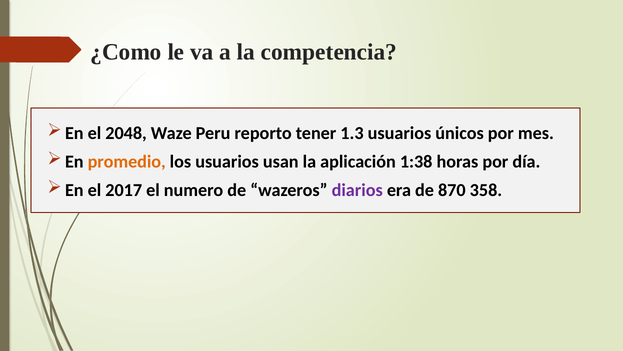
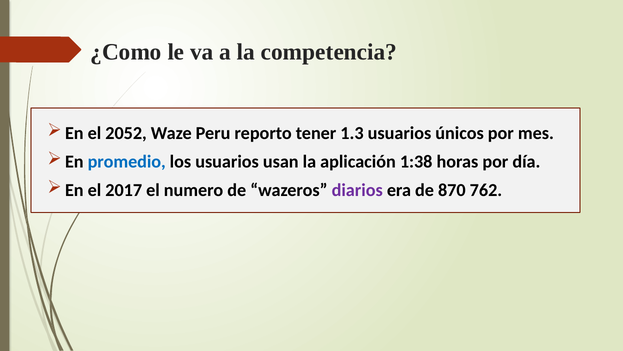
2048: 2048 -> 2052
promedio colour: orange -> blue
358: 358 -> 762
